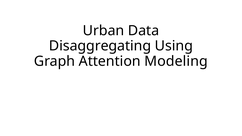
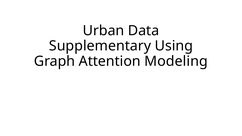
Disaggregating: Disaggregating -> Supplementary
